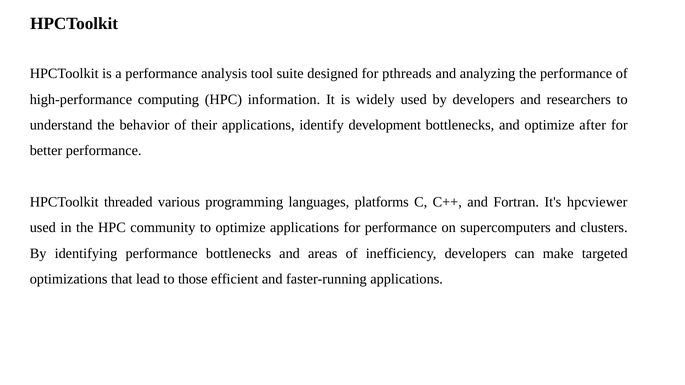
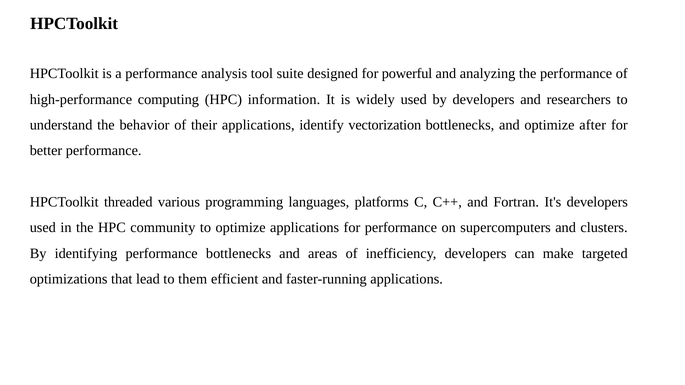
pthreads: pthreads -> powerful
development: development -> vectorization
It's hpcviewer: hpcviewer -> developers
those: those -> them
